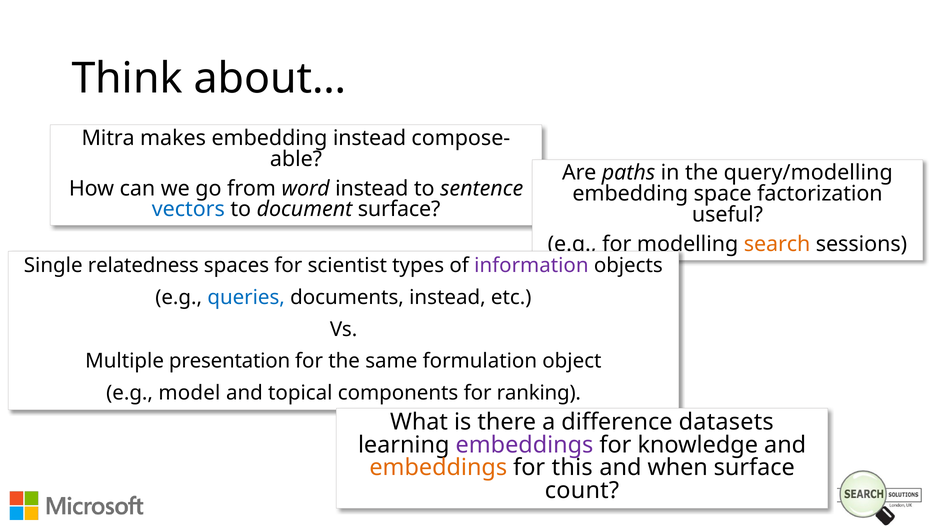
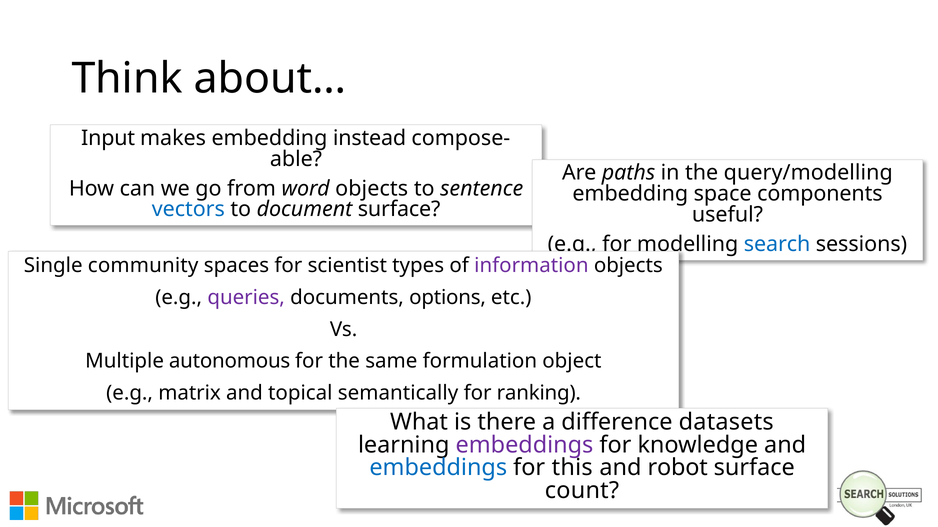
Mitra: Mitra -> Input
word instead: instead -> objects
factorization: factorization -> components
search colour: orange -> blue
relatedness: relatedness -> community
queries colour: blue -> purple
documents instead: instead -> options
presentation: presentation -> autonomous
model: model -> matrix
components: components -> semantically
embeddings at (438, 468) colour: orange -> blue
when: when -> robot
